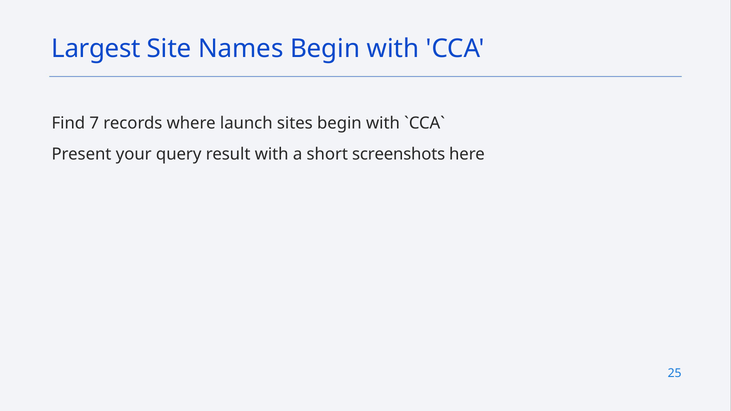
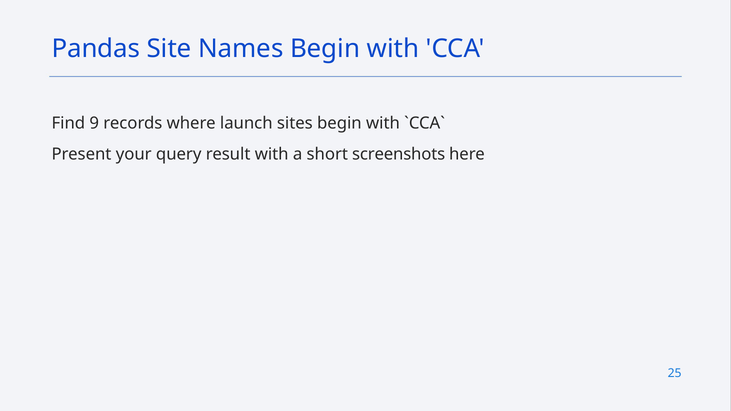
Largest: Largest -> Pandas
7: 7 -> 9
